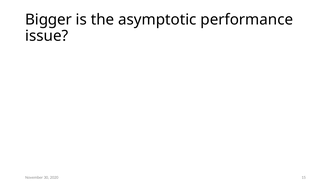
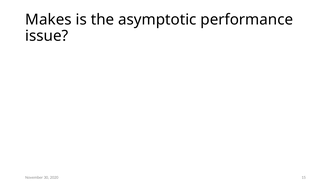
Bigger: Bigger -> Makes
